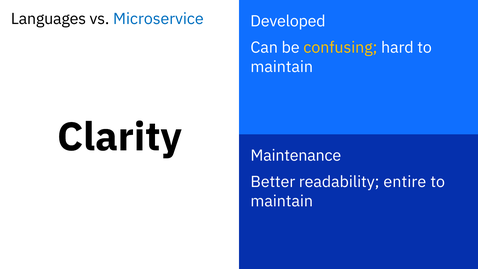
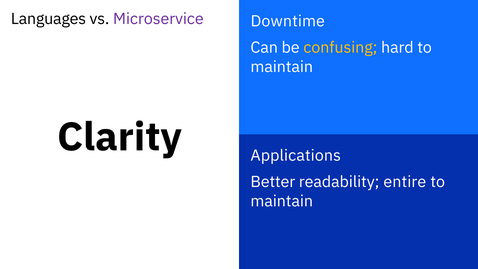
Microservice colour: blue -> purple
Developed: Developed -> Downtime
Maintenance: Maintenance -> Applications
